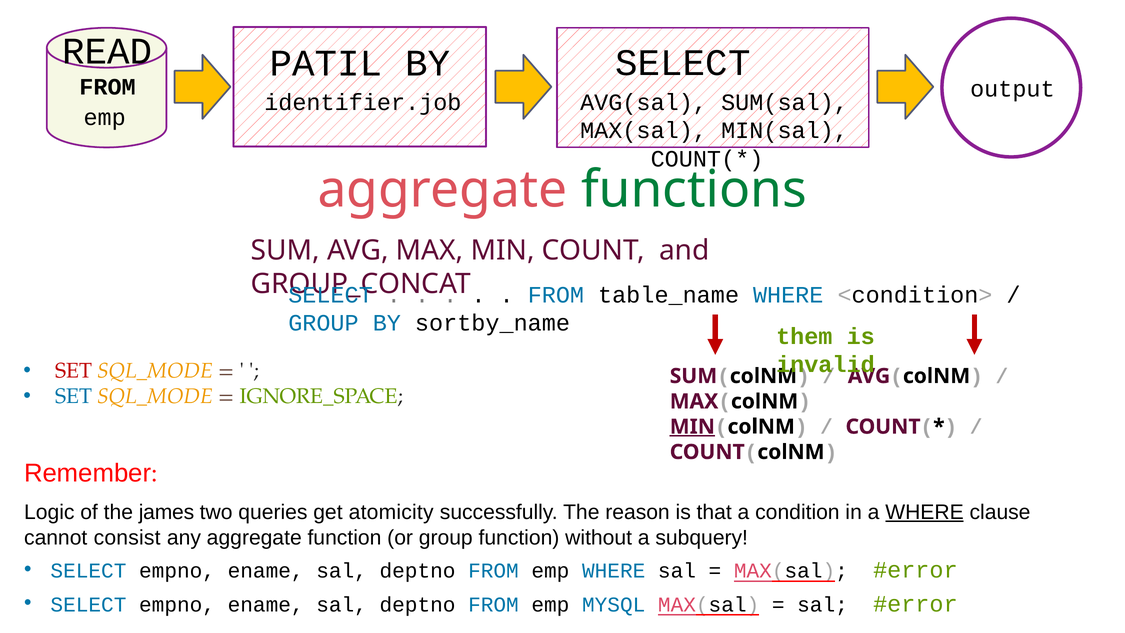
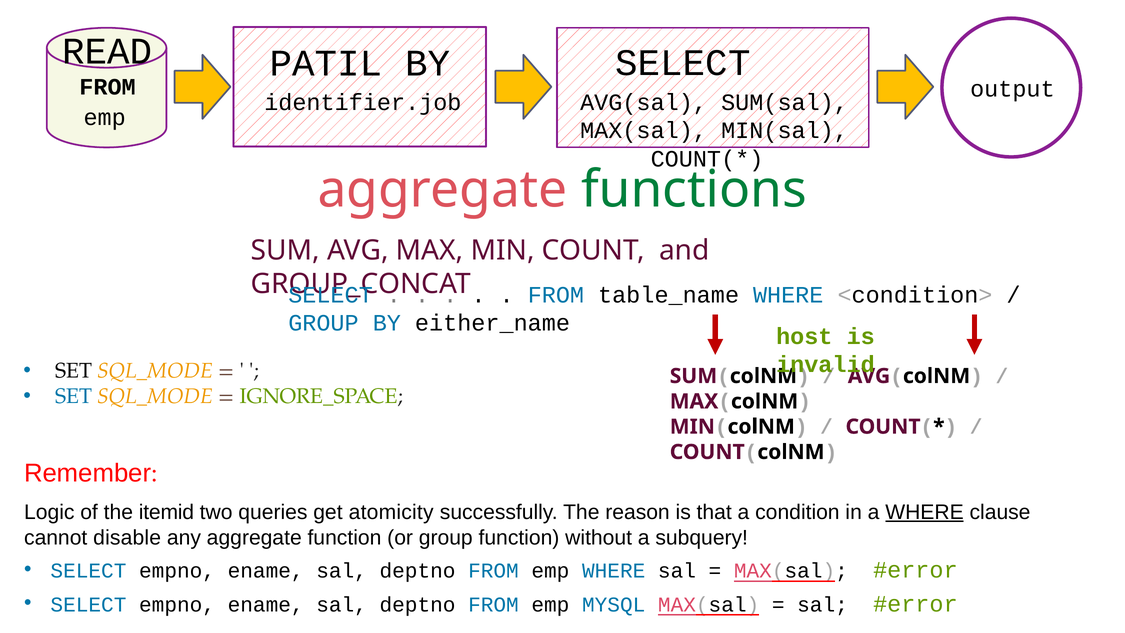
sortby_name: sortby_name -> either_name
them: them -> host
SET at (74, 371) colour: red -> black
MIN at (692, 427) underline: present -> none
james: james -> itemid
consist: consist -> disable
